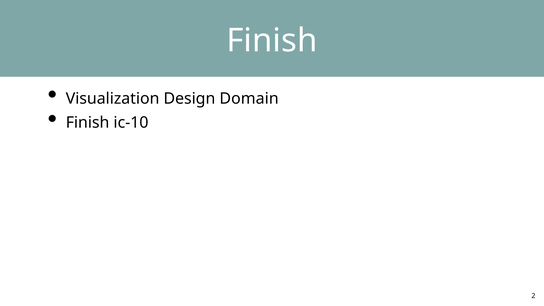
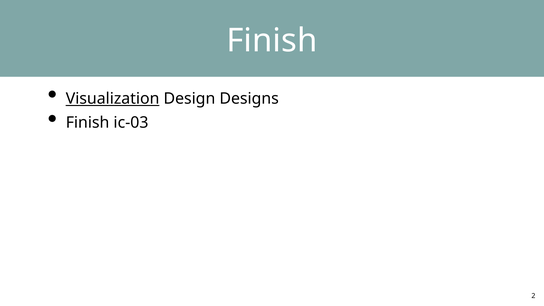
Visualization underline: none -> present
Domain: Domain -> Designs
ic-10: ic-10 -> ic-03
